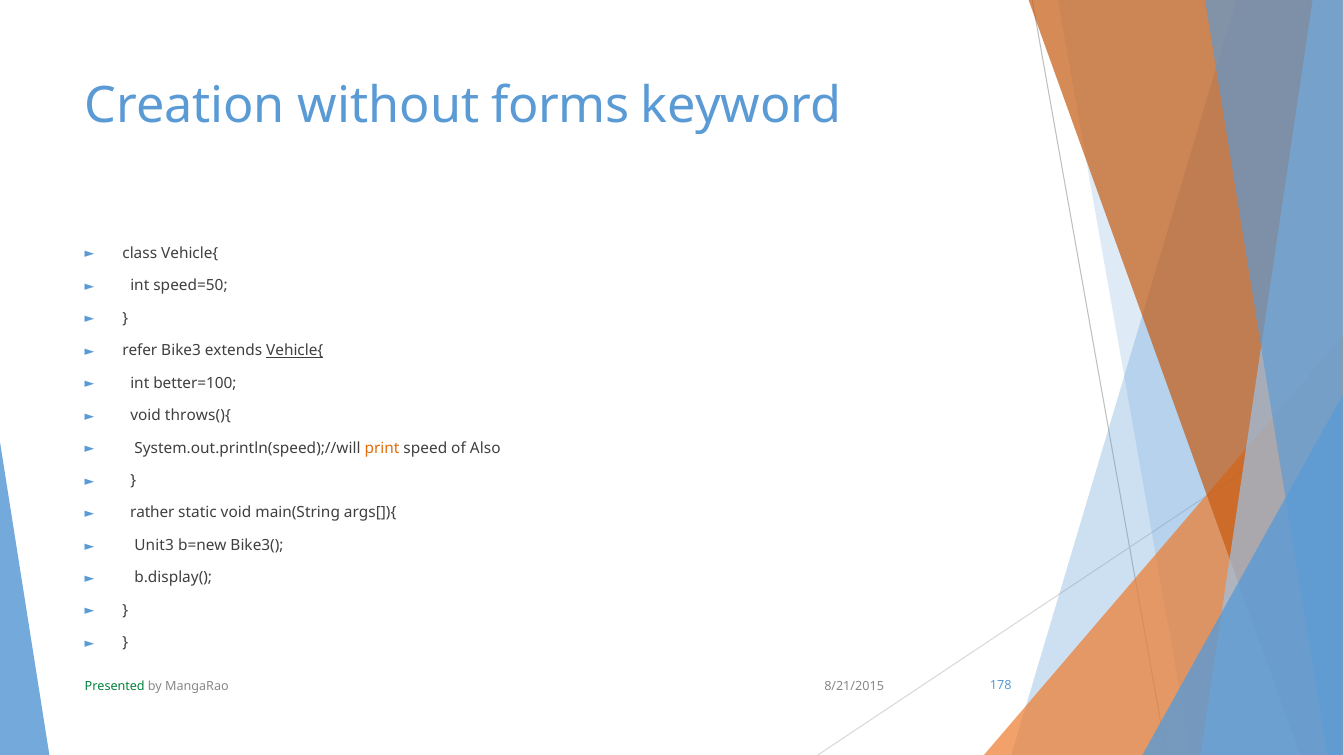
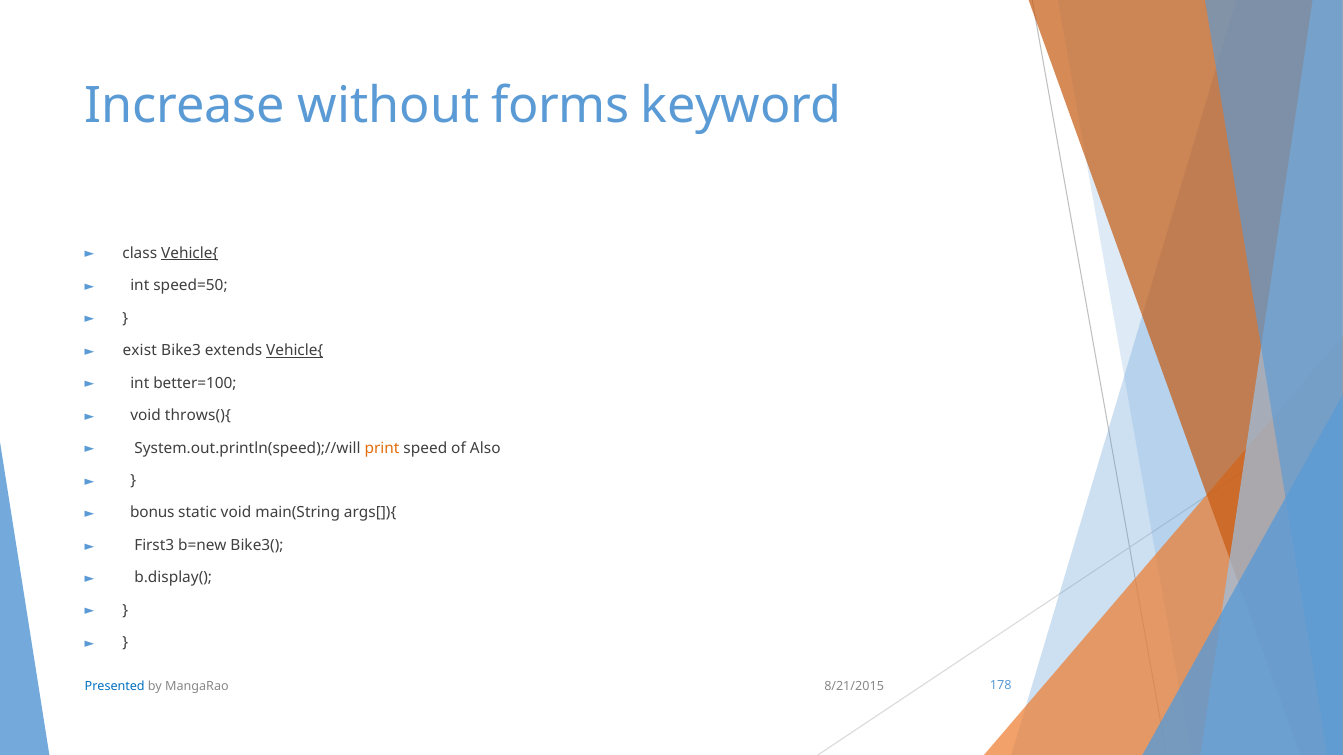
Creation: Creation -> Increase
Vehicle{ at (190, 253) underline: none -> present
refer: refer -> exist
rather: rather -> bonus
Unit3: Unit3 -> First3
Presented colour: green -> blue
